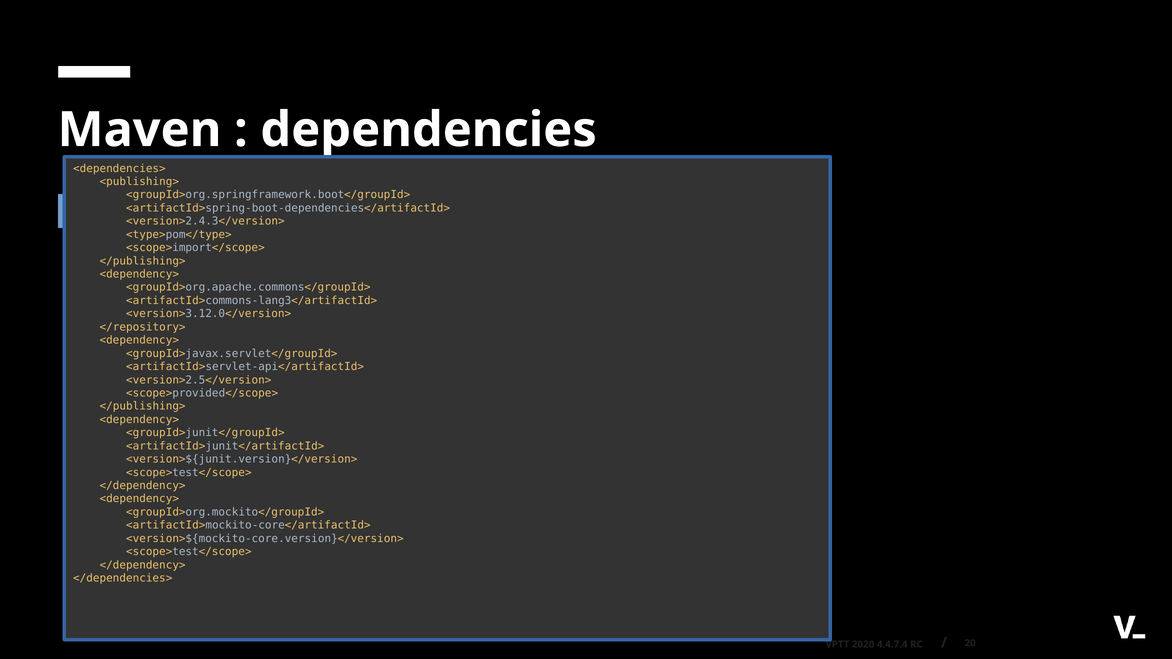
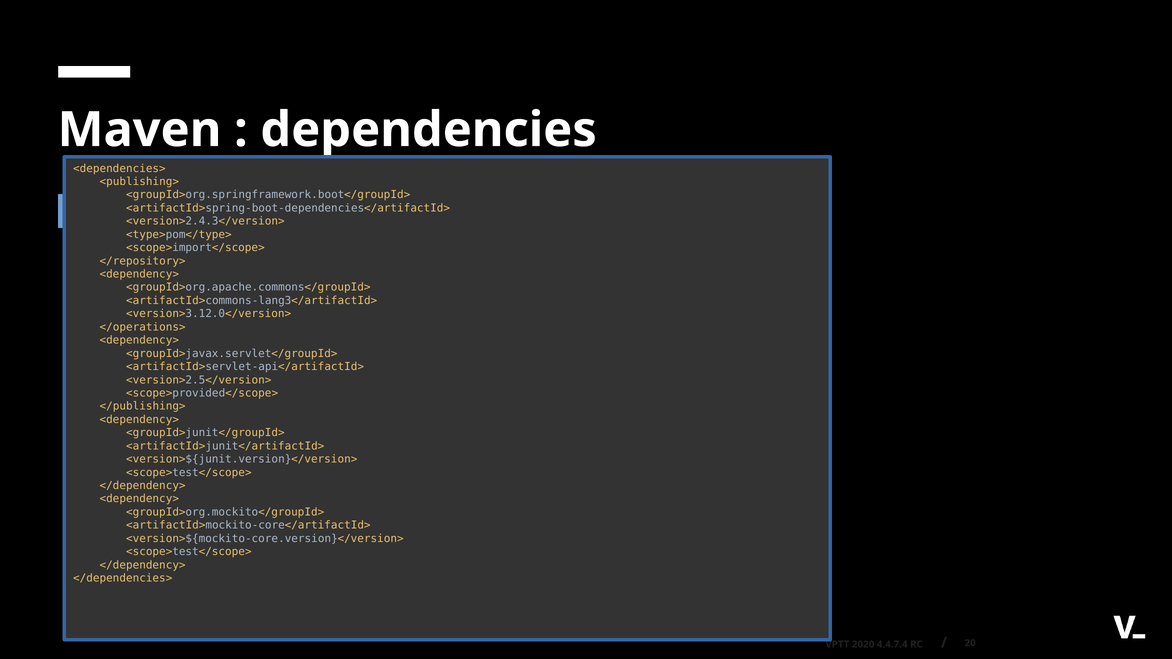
</publishing> at (143, 261): </publishing> -> </repository>
</repository>: </repository> -> </operations>
